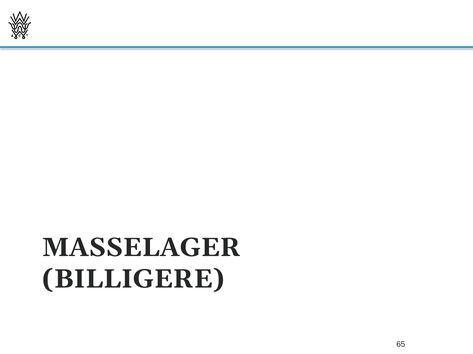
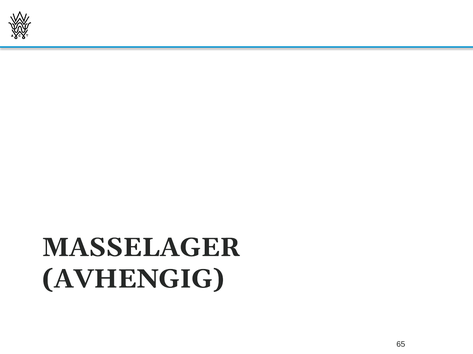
BILLIGERE: BILLIGERE -> AVHENGIG
